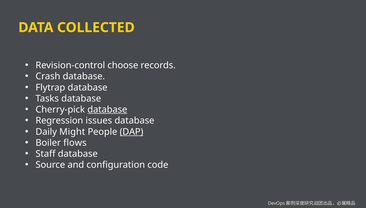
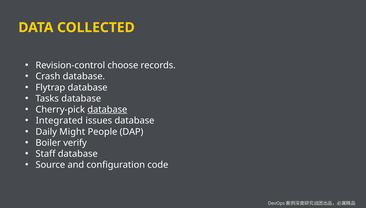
Regression: Regression -> Integrated
DAP underline: present -> none
flows: flows -> verify
